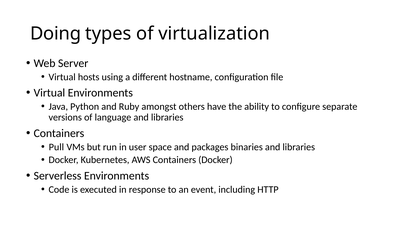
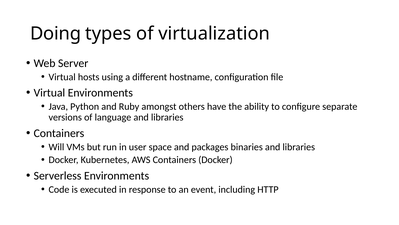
Pull: Pull -> Will
